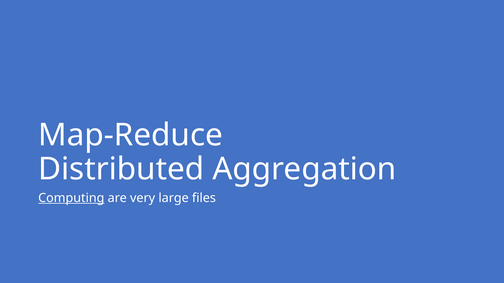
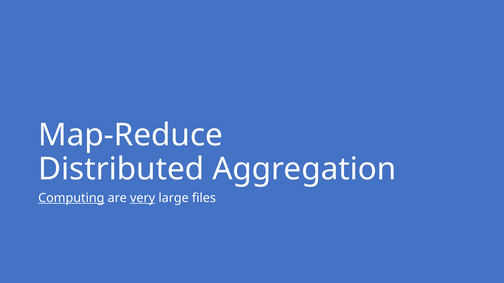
very underline: none -> present
